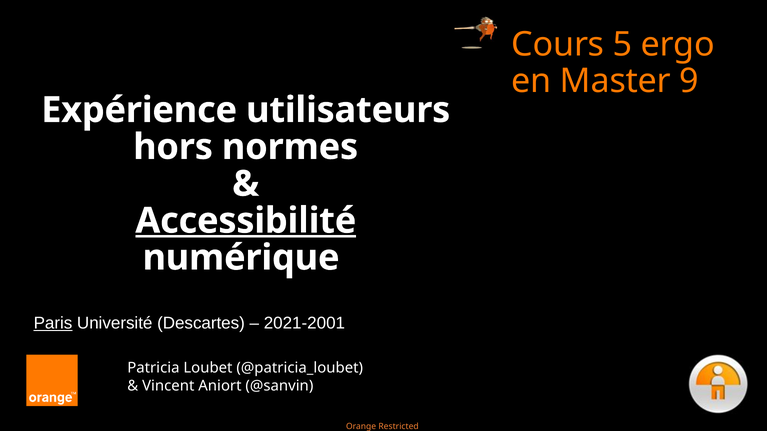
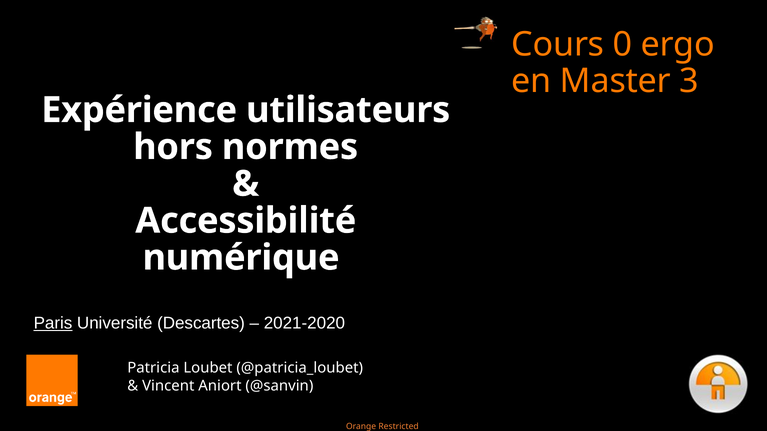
5: 5 -> 0
9: 9 -> 3
Accessibilité underline: present -> none
2021-2001: 2021-2001 -> 2021-2020
